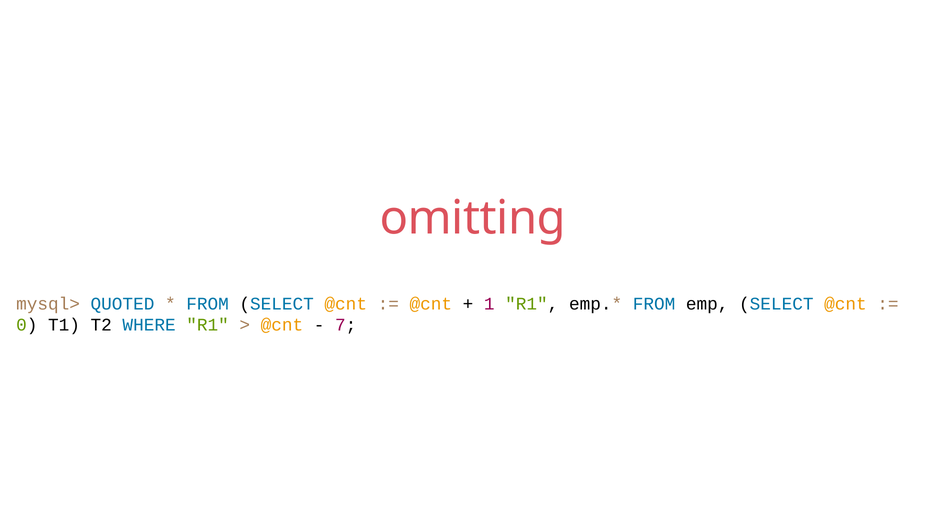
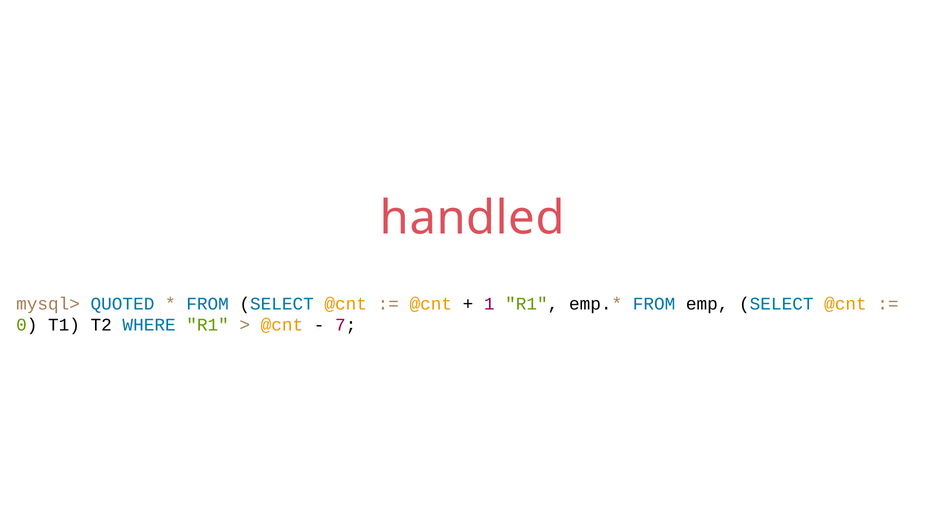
omitting: omitting -> handled
